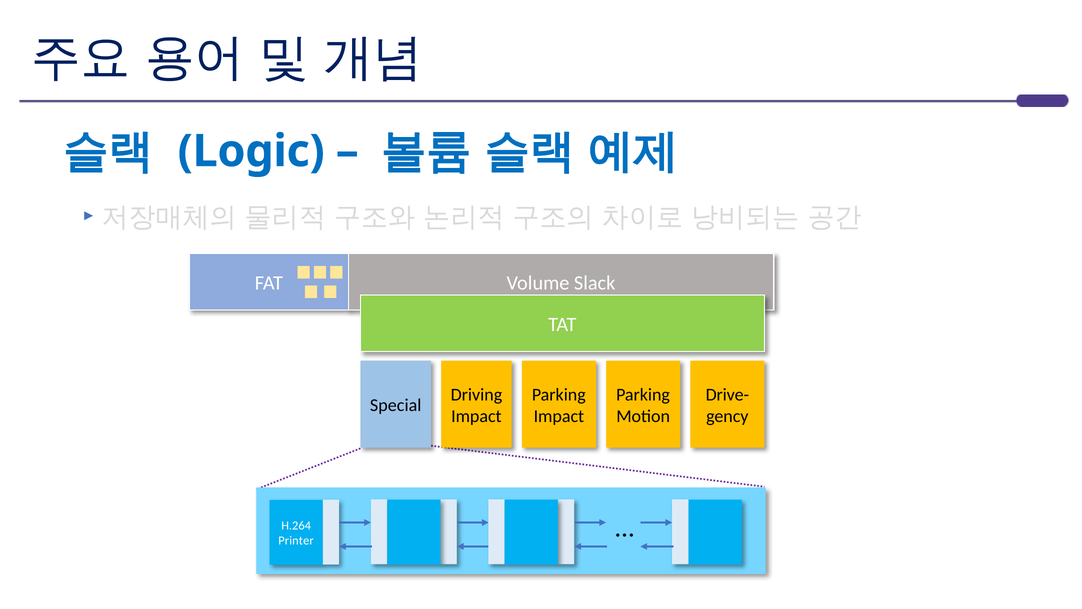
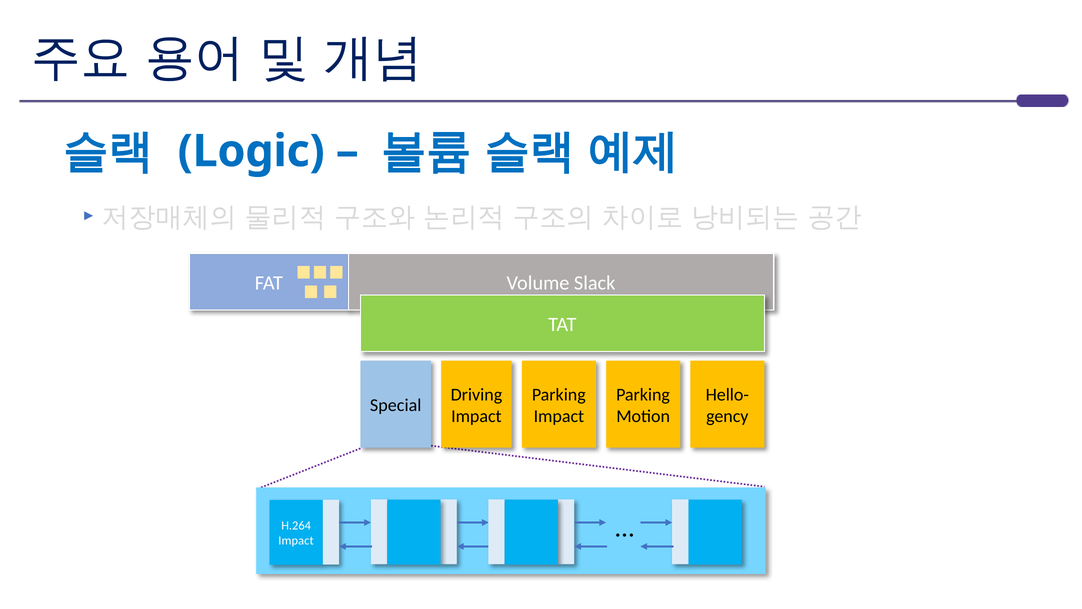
Drive-: Drive- -> Hello-
Printer at (296, 540): Printer -> Impact
